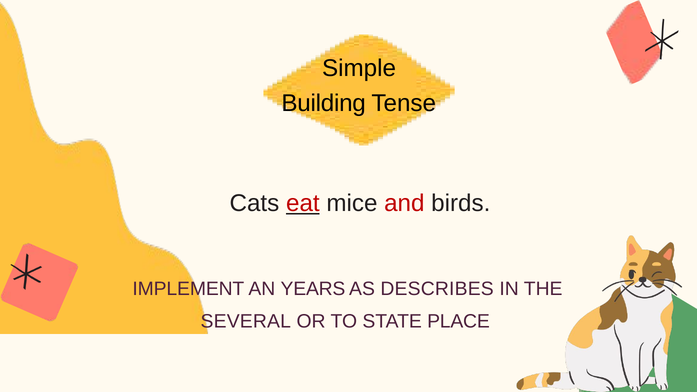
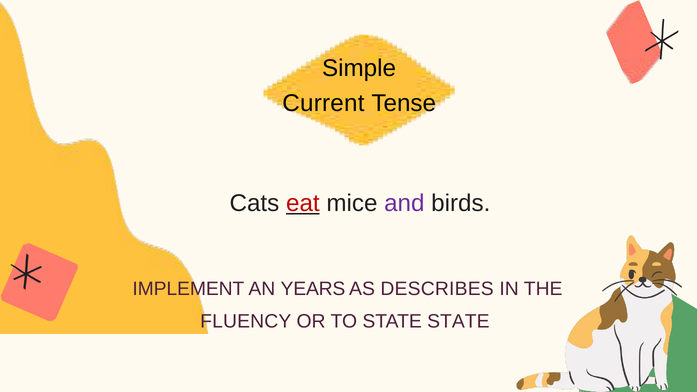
Building: Building -> Current
and colour: red -> purple
SEVERAL: SEVERAL -> FLUENCY
STATE PLACE: PLACE -> STATE
